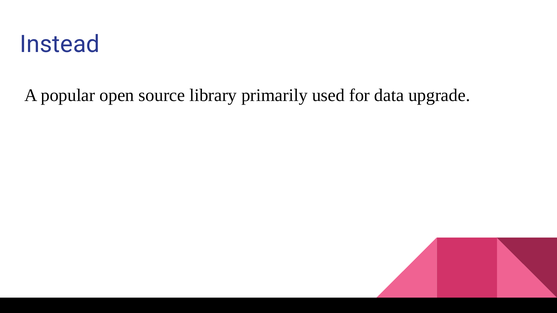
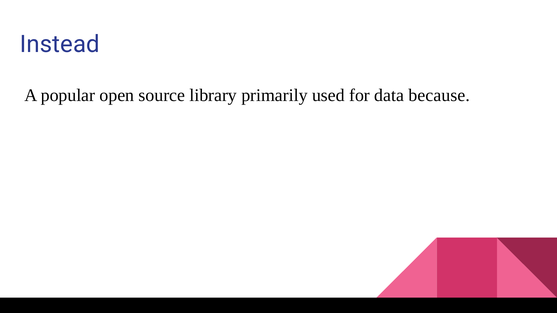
upgrade: upgrade -> because
